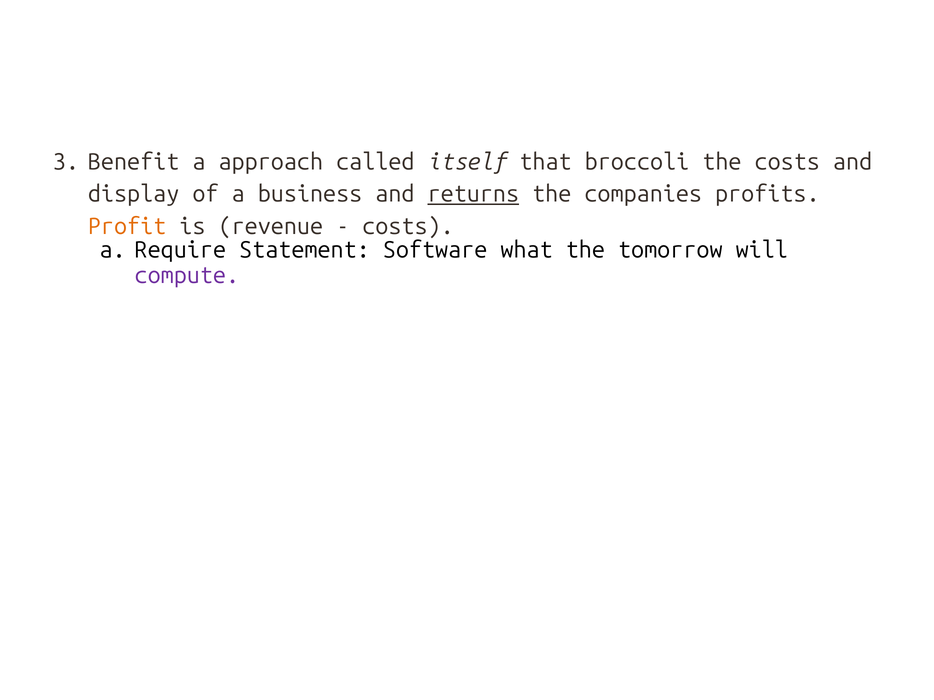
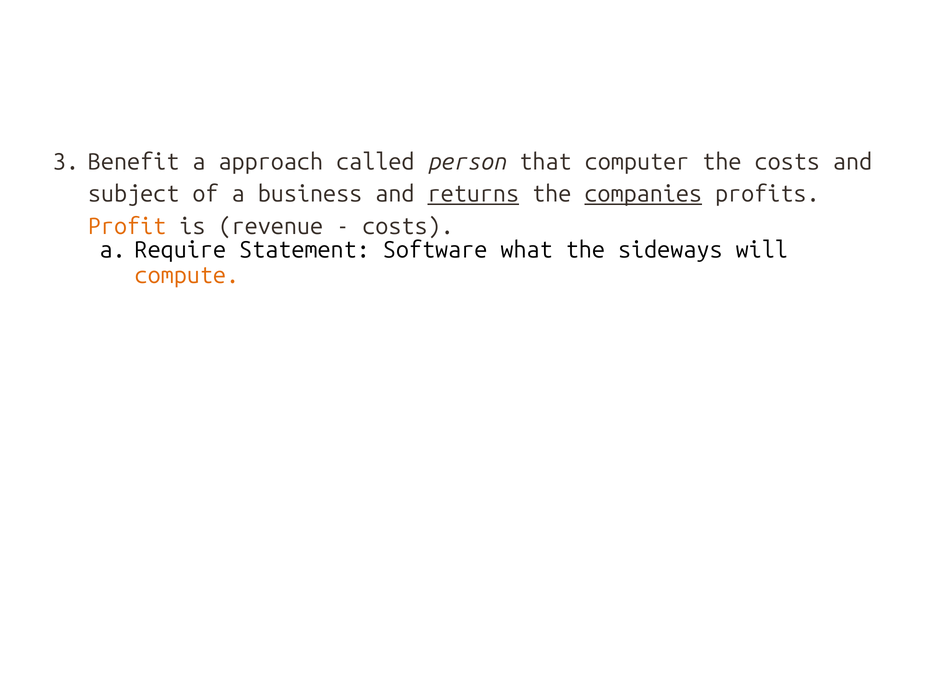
itself: itself -> person
broccoli: broccoli -> computer
display: display -> subject
companies underline: none -> present
tomorrow: tomorrow -> sideways
compute colour: purple -> orange
